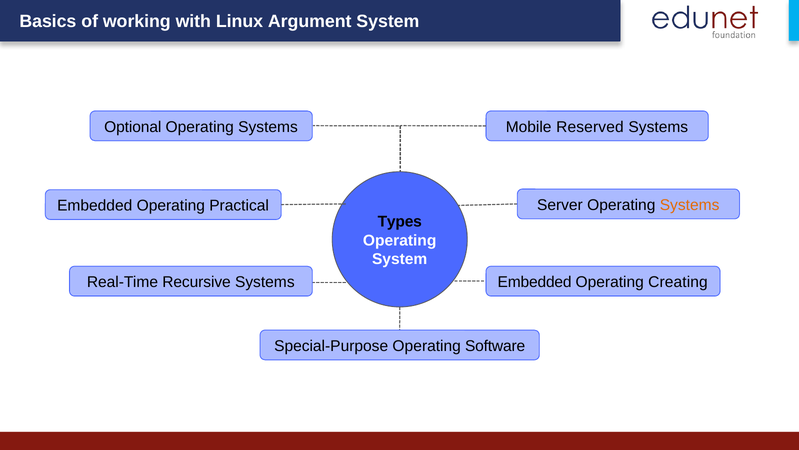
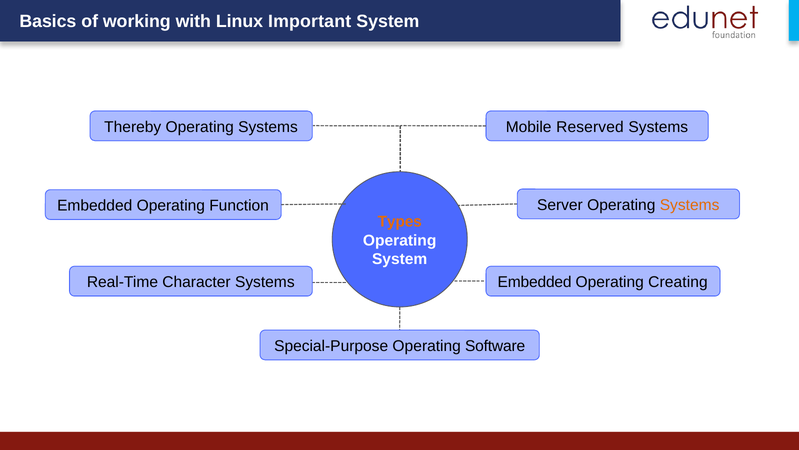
Argument: Argument -> Important
Optional: Optional -> Thereby
Practical: Practical -> Function
Types colour: black -> orange
Recursive: Recursive -> Character
